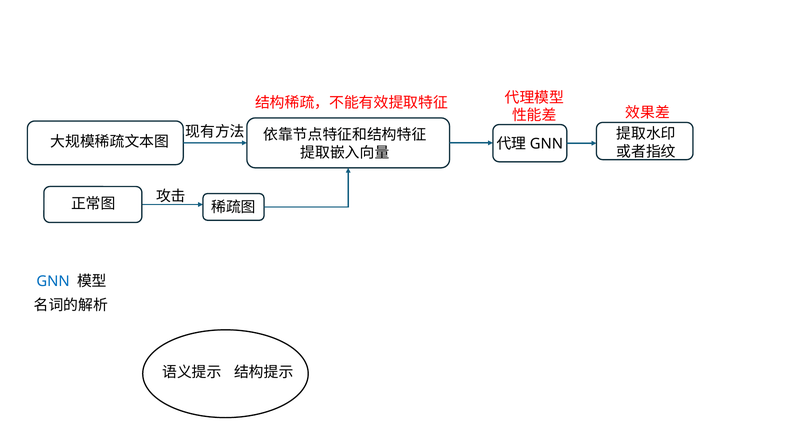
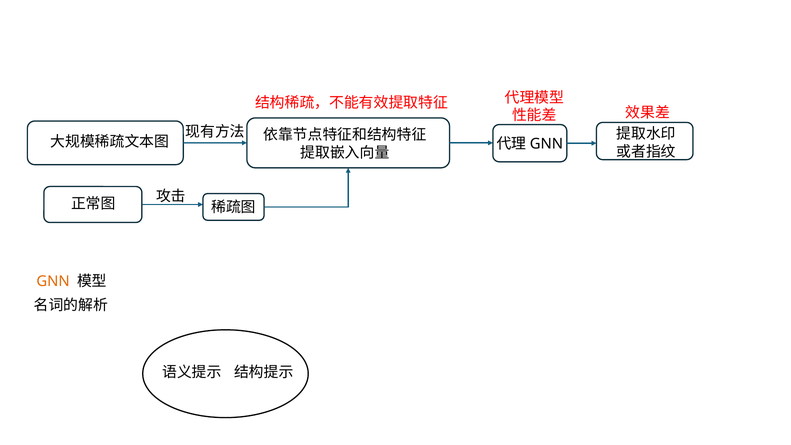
GNN colour: blue -> orange
